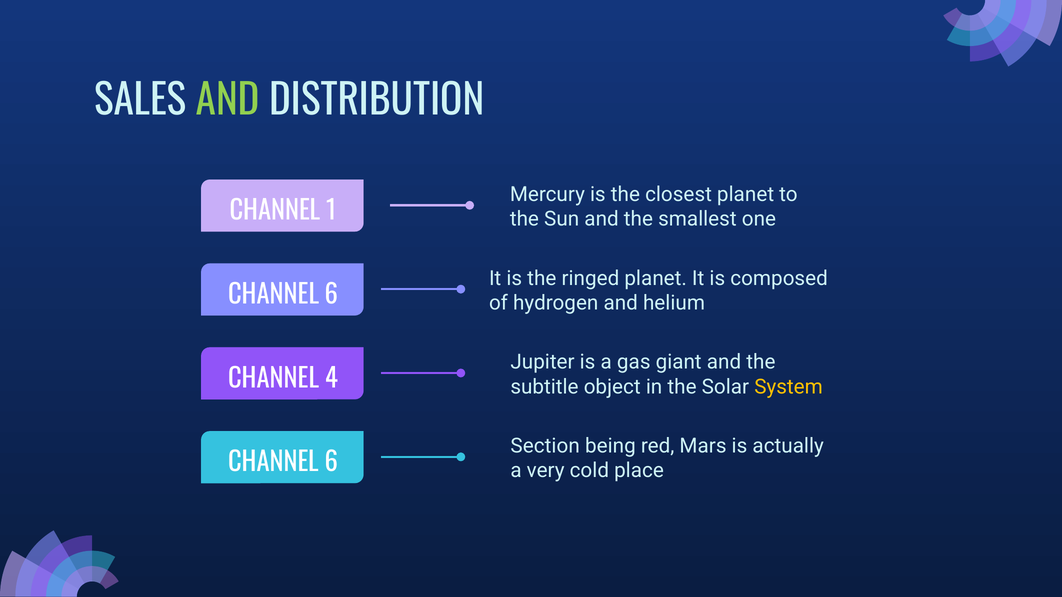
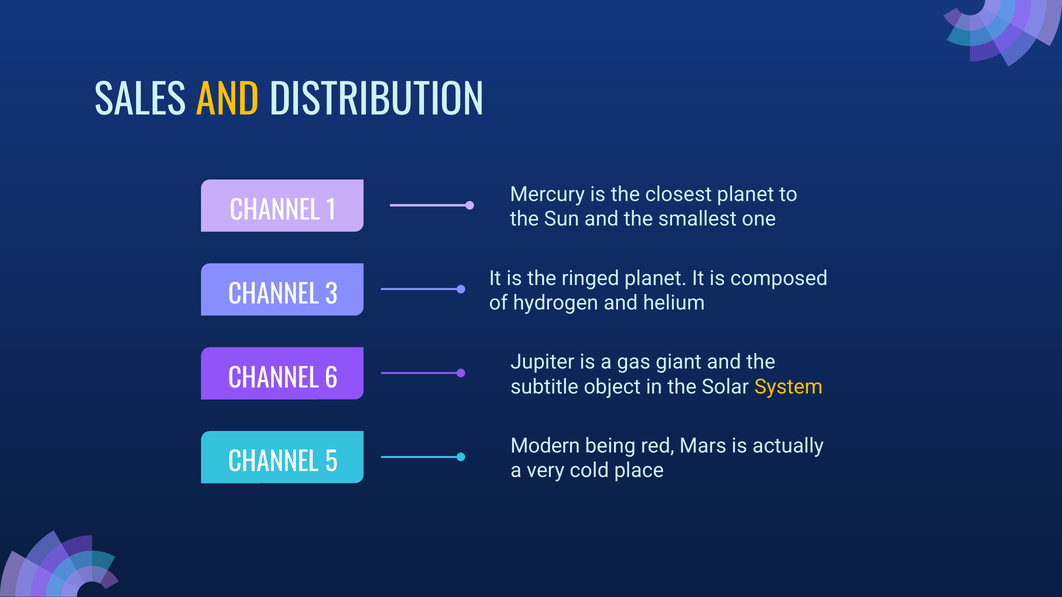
AND at (228, 101) colour: light green -> yellow
6 at (332, 295): 6 -> 3
4: 4 -> 6
Section: Section -> Modern
6 at (332, 463): 6 -> 5
